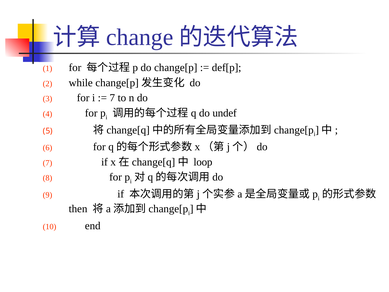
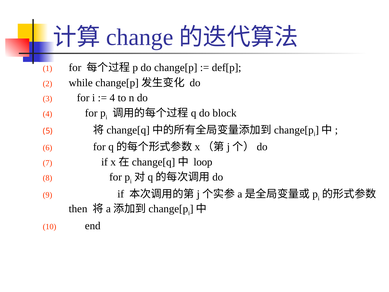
7 at (112, 98): 7 -> 4
undef: undef -> block
